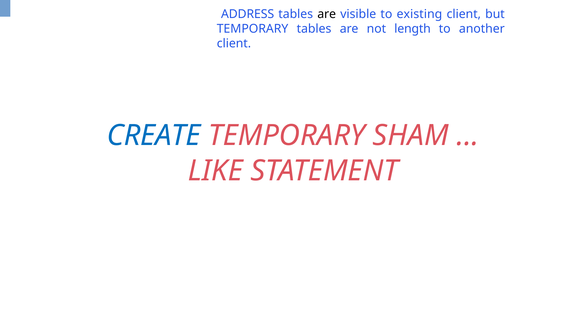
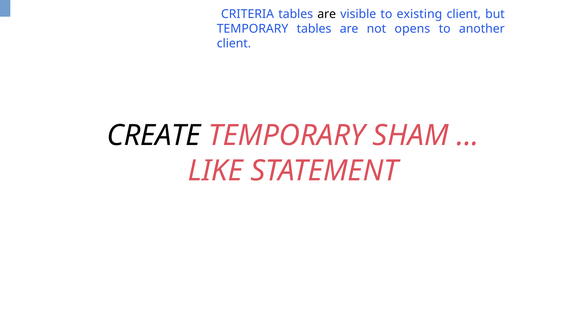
ADDRESS: ADDRESS -> CRITERIA
length: length -> opens
CREATE colour: blue -> black
